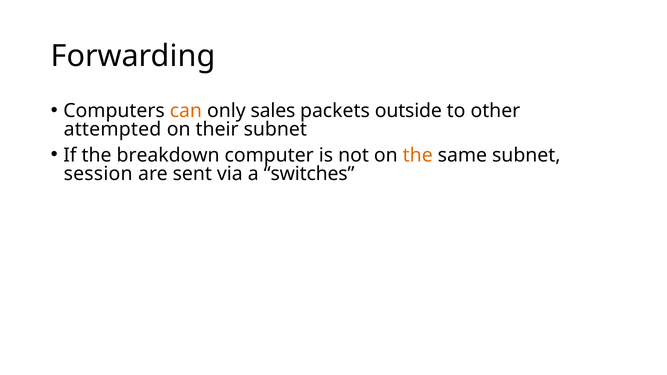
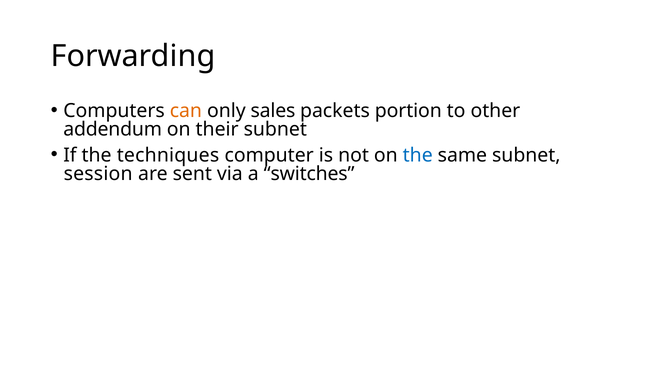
outside: outside -> portion
attempted: attempted -> addendum
breakdown: breakdown -> techniques
the at (418, 155) colour: orange -> blue
